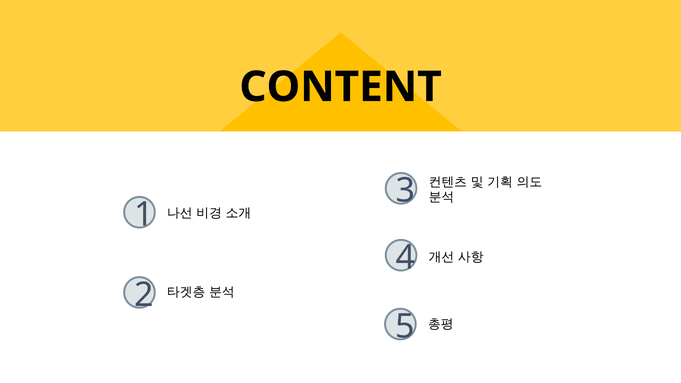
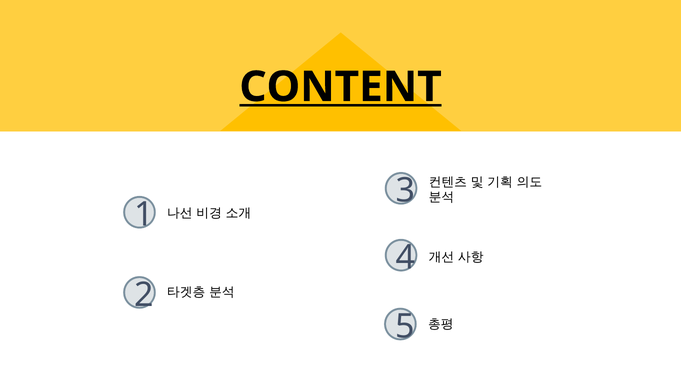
CONTENT underline: none -> present
